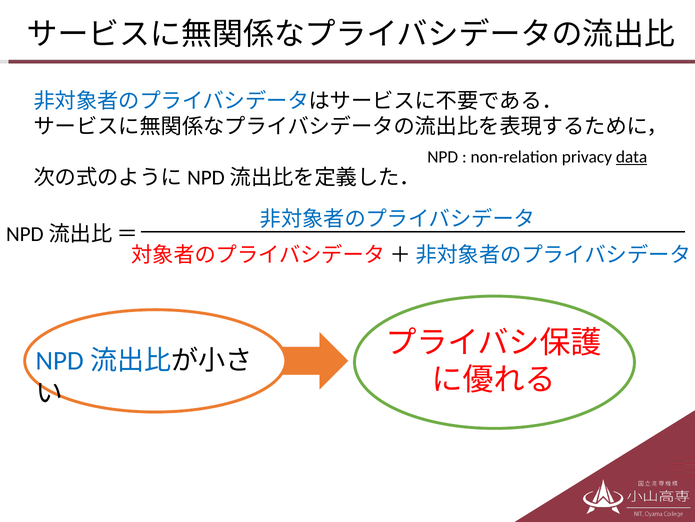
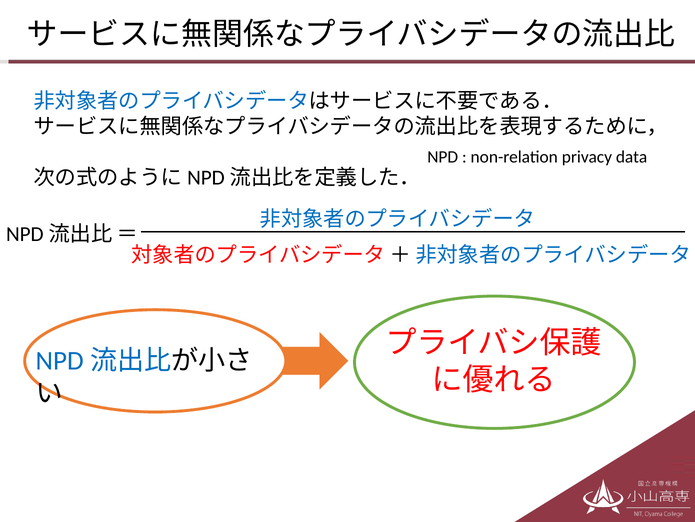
data underline: present -> none
